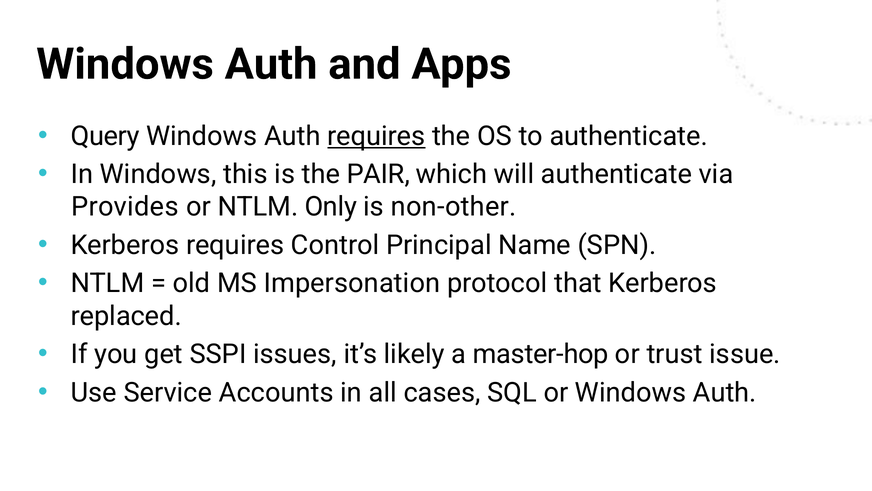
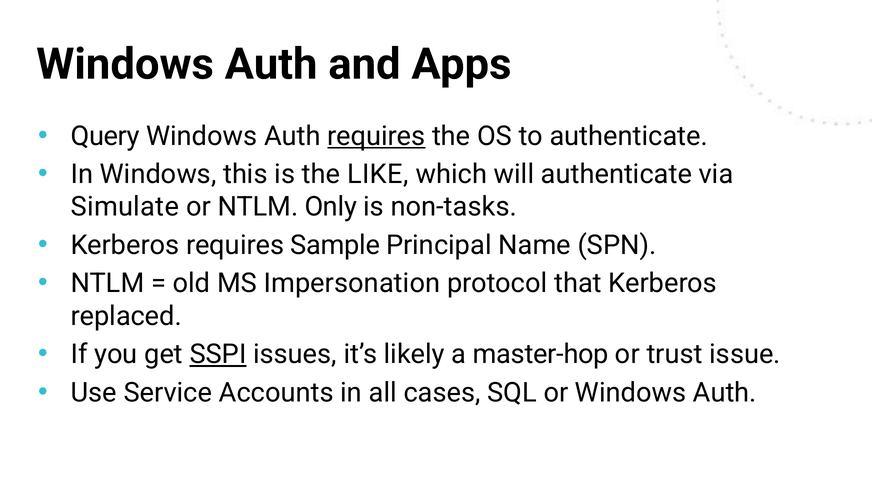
PAIR: PAIR -> LIKE
Provides: Provides -> Simulate
non-other: non-other -> non-tasks
Control: Control -> Sample
SSPI underline: none -> present
